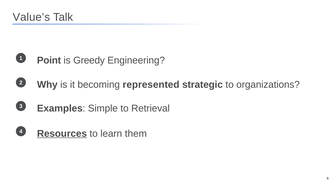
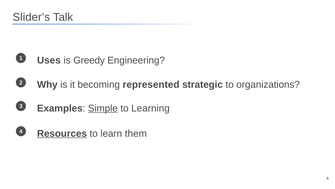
Value’s: Value’s -> Slider’s
Point: Point -> Uses
Simple underline: none -> present
Retrieval: Retrieval -> Learning
